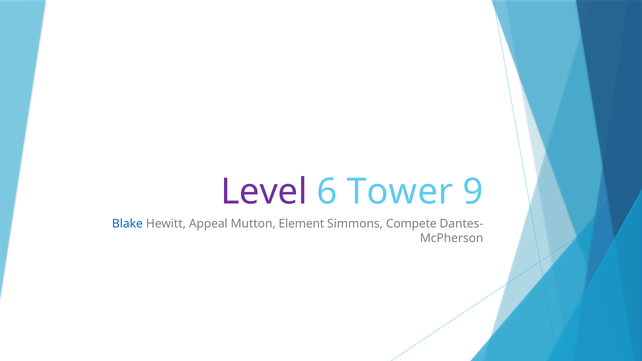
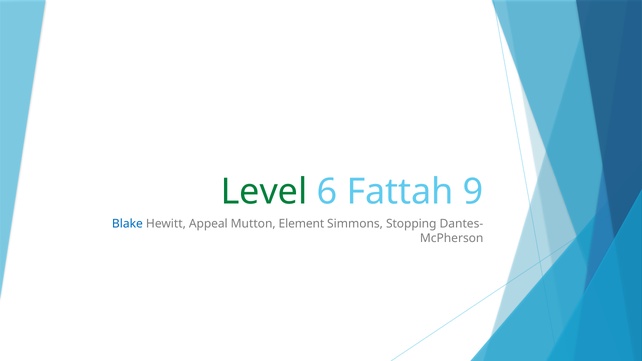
Level colour: purple -> green
Tower: Tower -> Fattah
Compete: Compete -> Stopping
